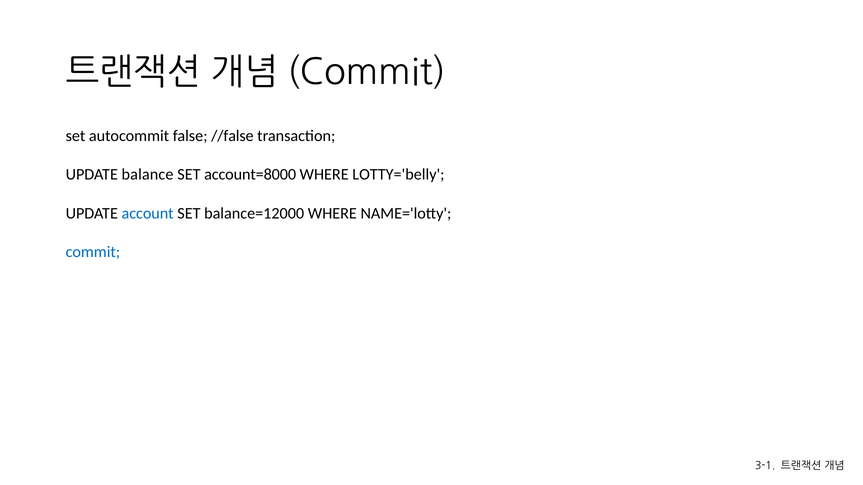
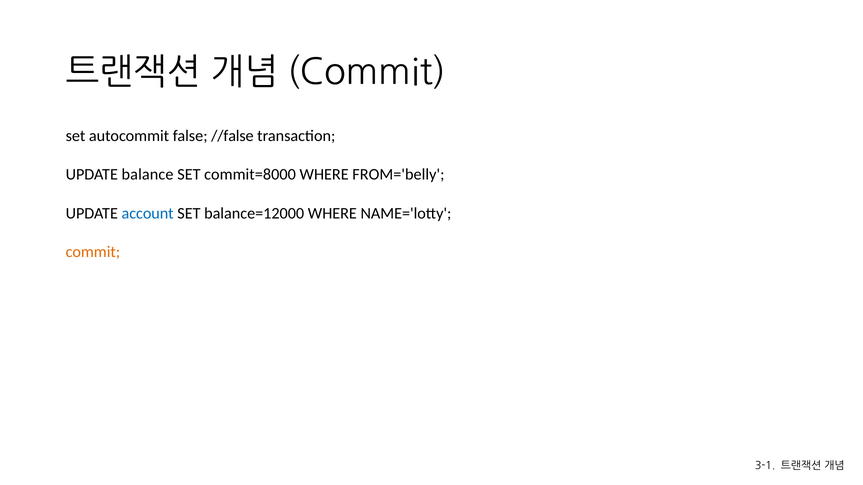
account=8000: account=8000 -> commit=8000
LOTTY='belly: LOTTY='belly -> FROM='belly
commit colour: blue -> orange
